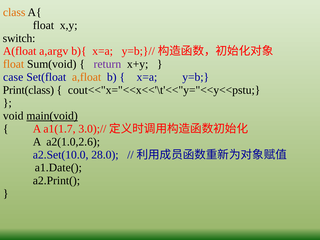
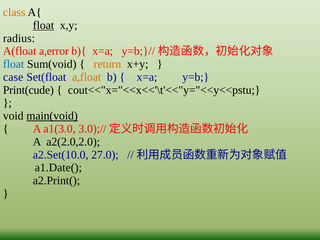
float at (43, 25) underline: none -> present
switch: switch -> radius
a,argv: a,argv -> a,error
float at (14, 64) colour: orange -> blue
return colour: purple -> orange
Print(class: Print(class -> Print(cude
a1(1.7: a1(1.7 -> a1(3.0
a2(1.0,2.6: a2(1.0,2.6 -> a2(2.0,2.0
28.0: 28.0 -> 27.0
